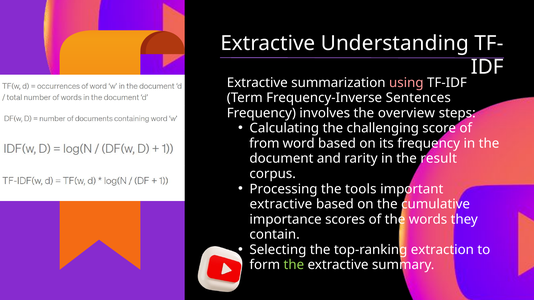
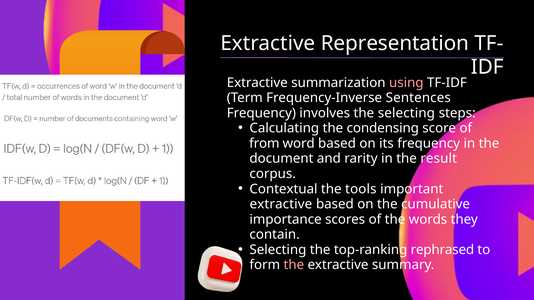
Understanding: Understanding -> Representation
the overview: overview -> selecting
challenging: challenging -> condensing
Processing: Processing -> Contextual
extraction: extraction -> rephrased
the at (294, 265) colour: light green -> pink
